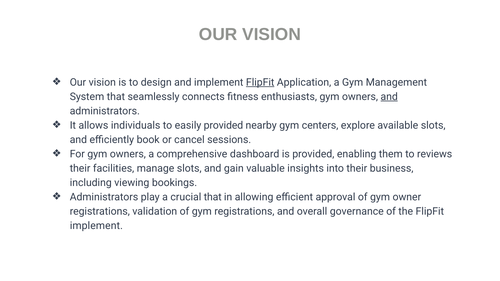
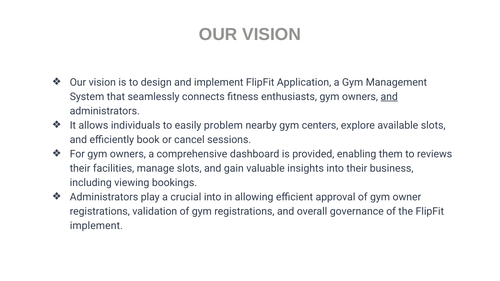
FlipFit at (260, 82) underline: present -> none
easily provided: provided -> problem
crucial that: that -> into
